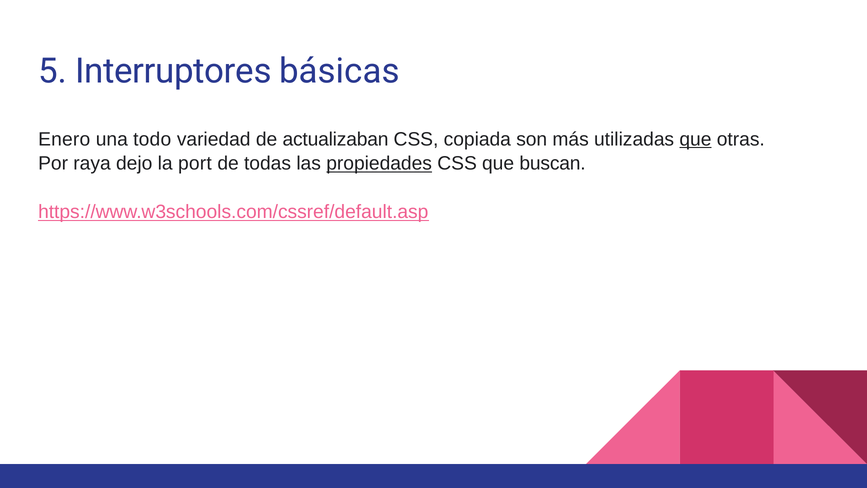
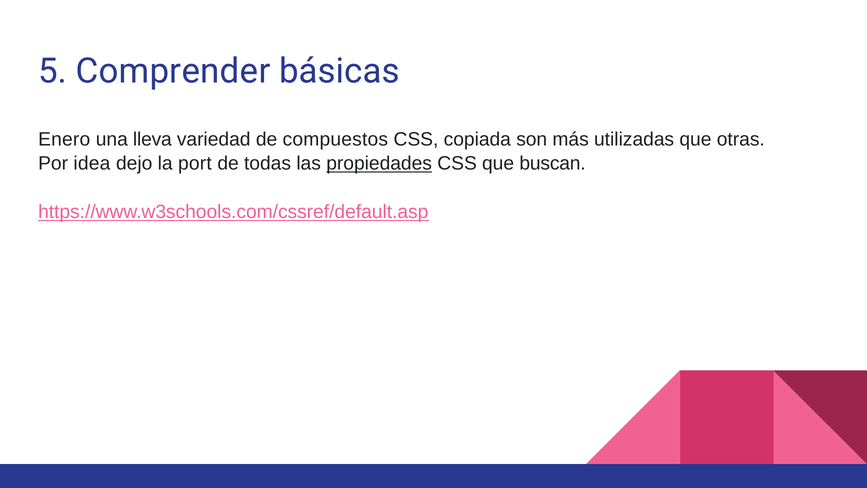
Interruptores: Interruptores -> Comprender
todo: todo -> lleva
actualizaban: actualizaban -> compuestos
que at (695, 139) underline: present -> none
raya: raya -> idea
